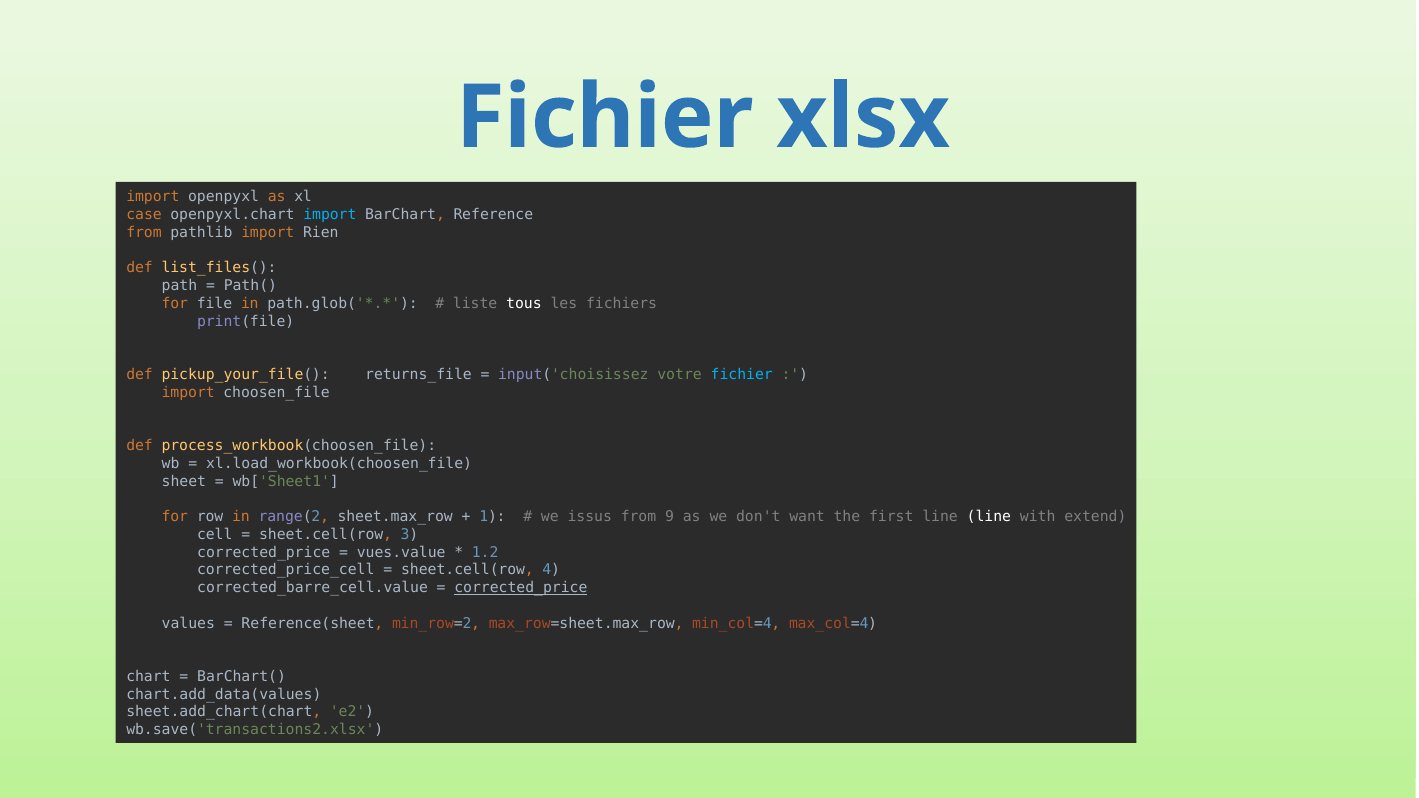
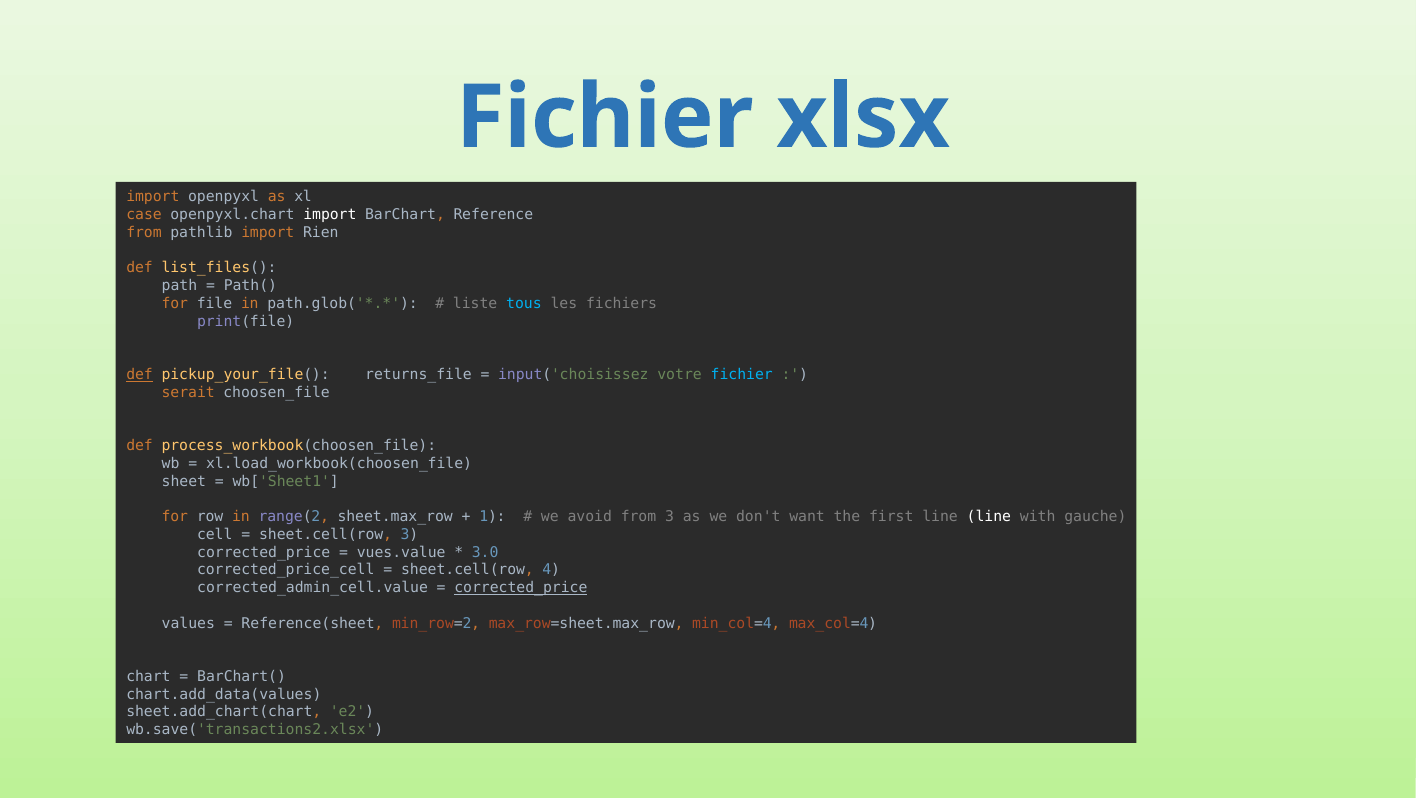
import at (330, 215) colour: light blue -> white
tous colour: white -> light blue
def at (140, 375) underline: none -> present
import at (188, 392): import -> serait
issus: issus -> avoid
from 9: 9 -> 3
extend: extend -> gauche
1.2: 1.2 -> 3.0
corrected_barre_cell.value: corrected_barre_cell.value -> corrected_admin_cell.value
